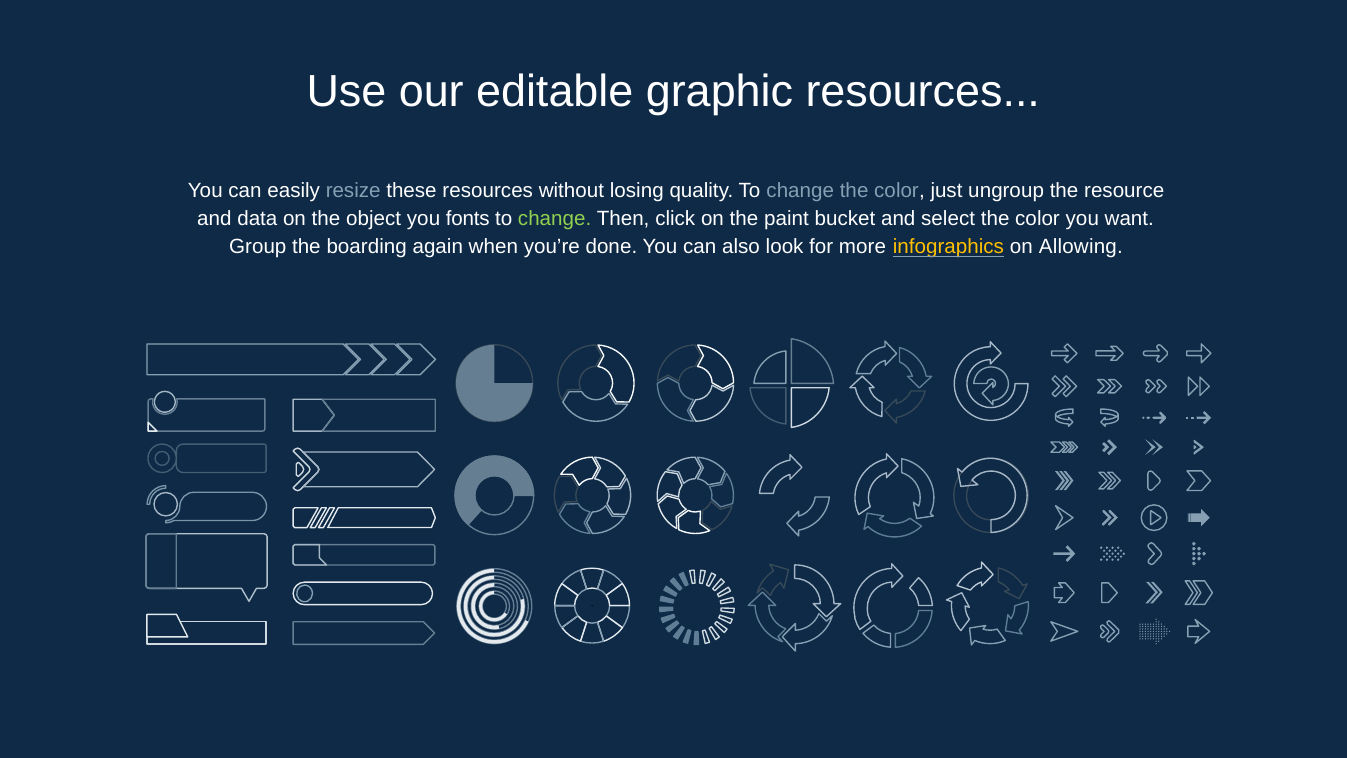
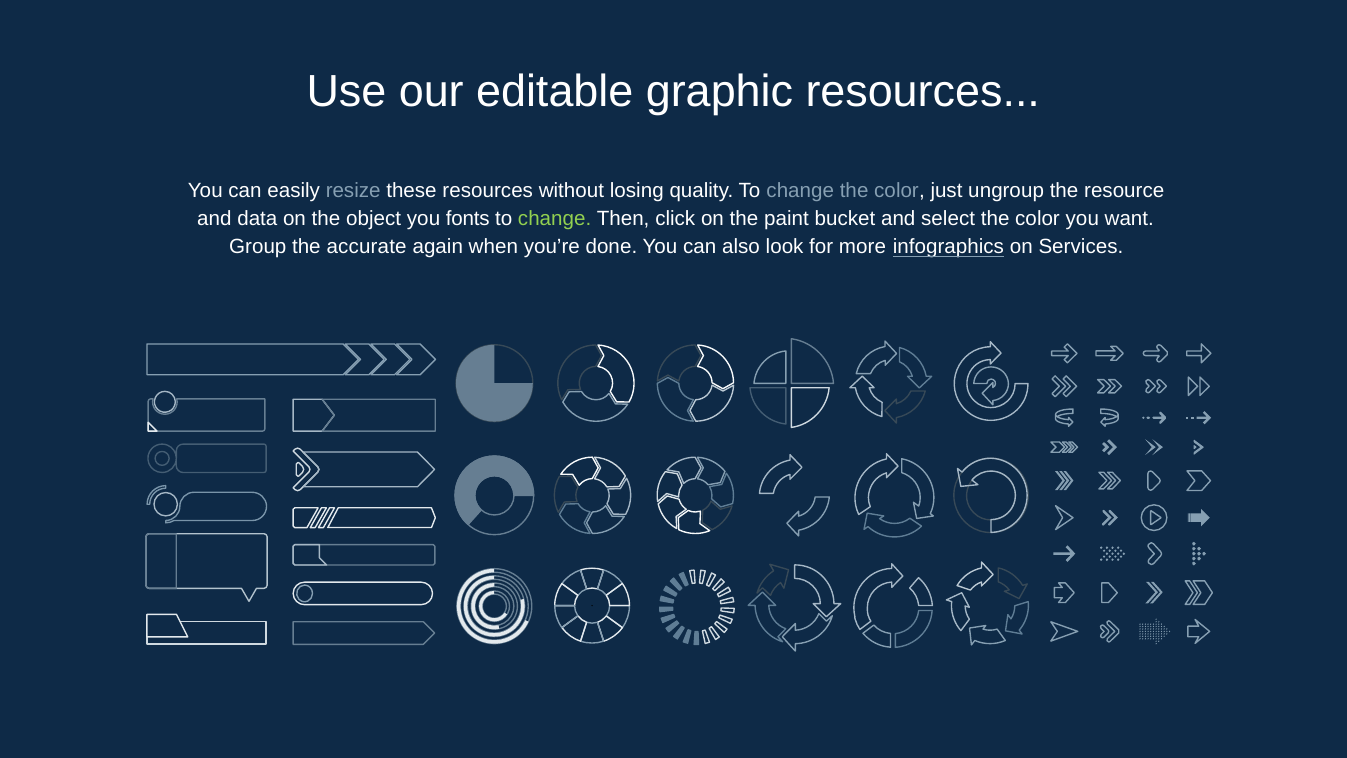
boarding: boarding -> accurate
infographics colour: yellow -> white
Allowing: Allowing -> Services
